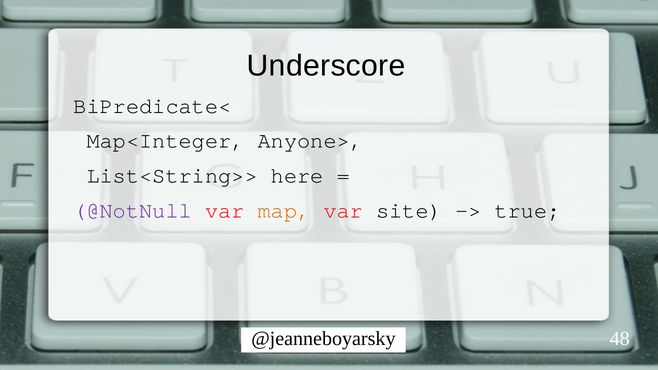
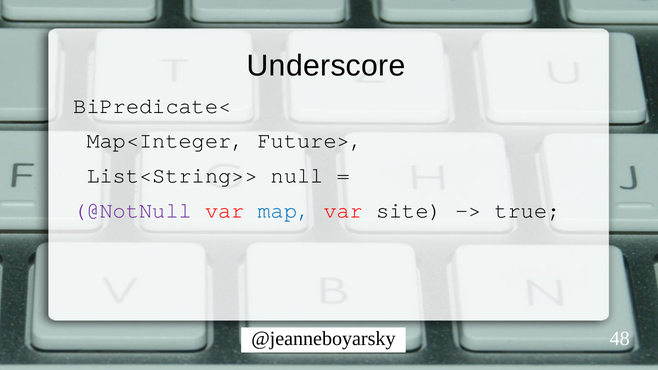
Anyone>: Anyone> -> Future>
here: here -> null
map colour: orange -> blue
